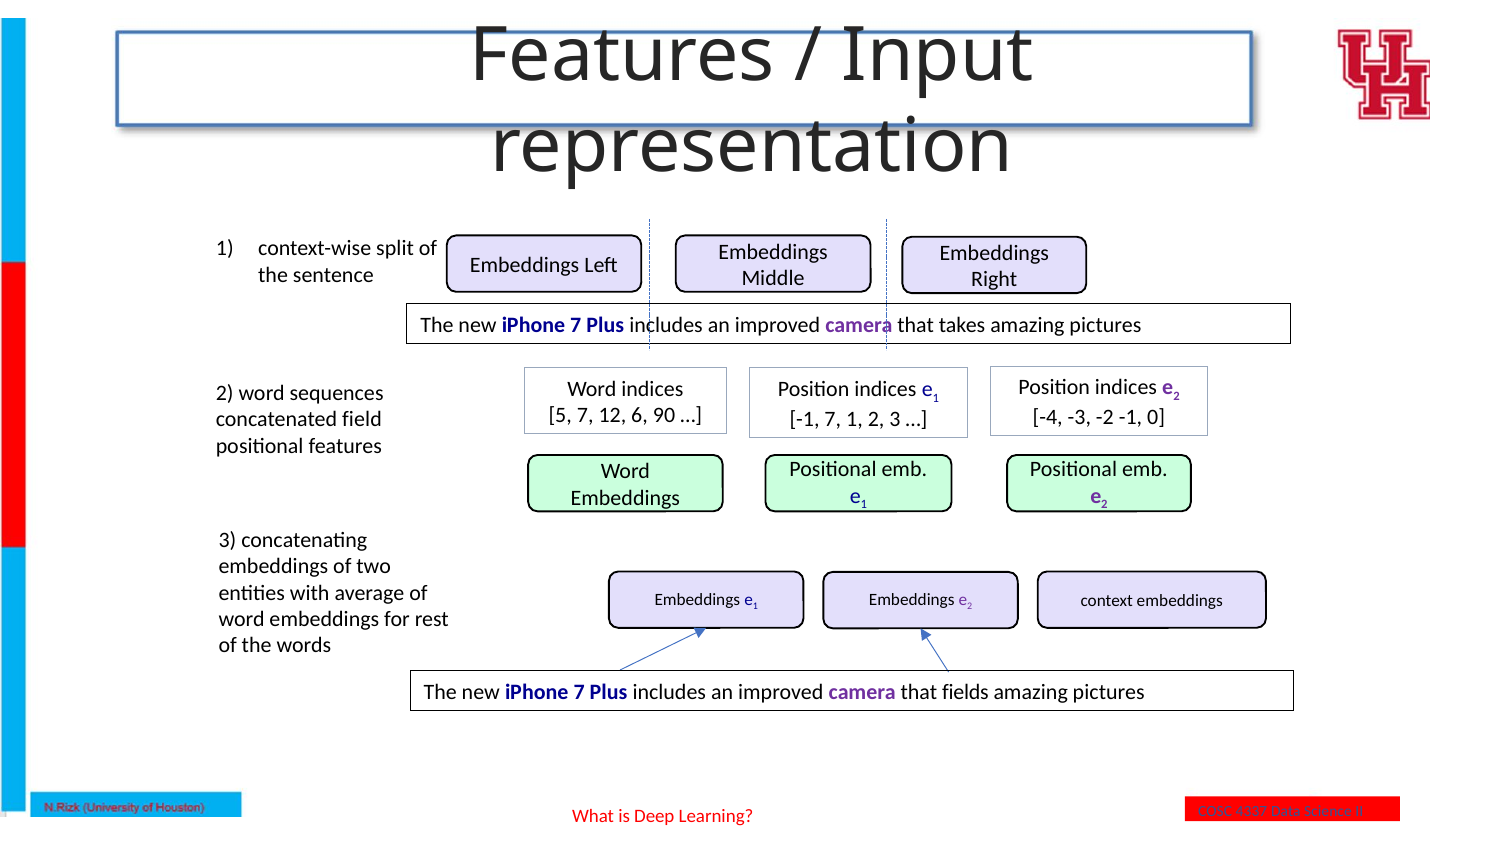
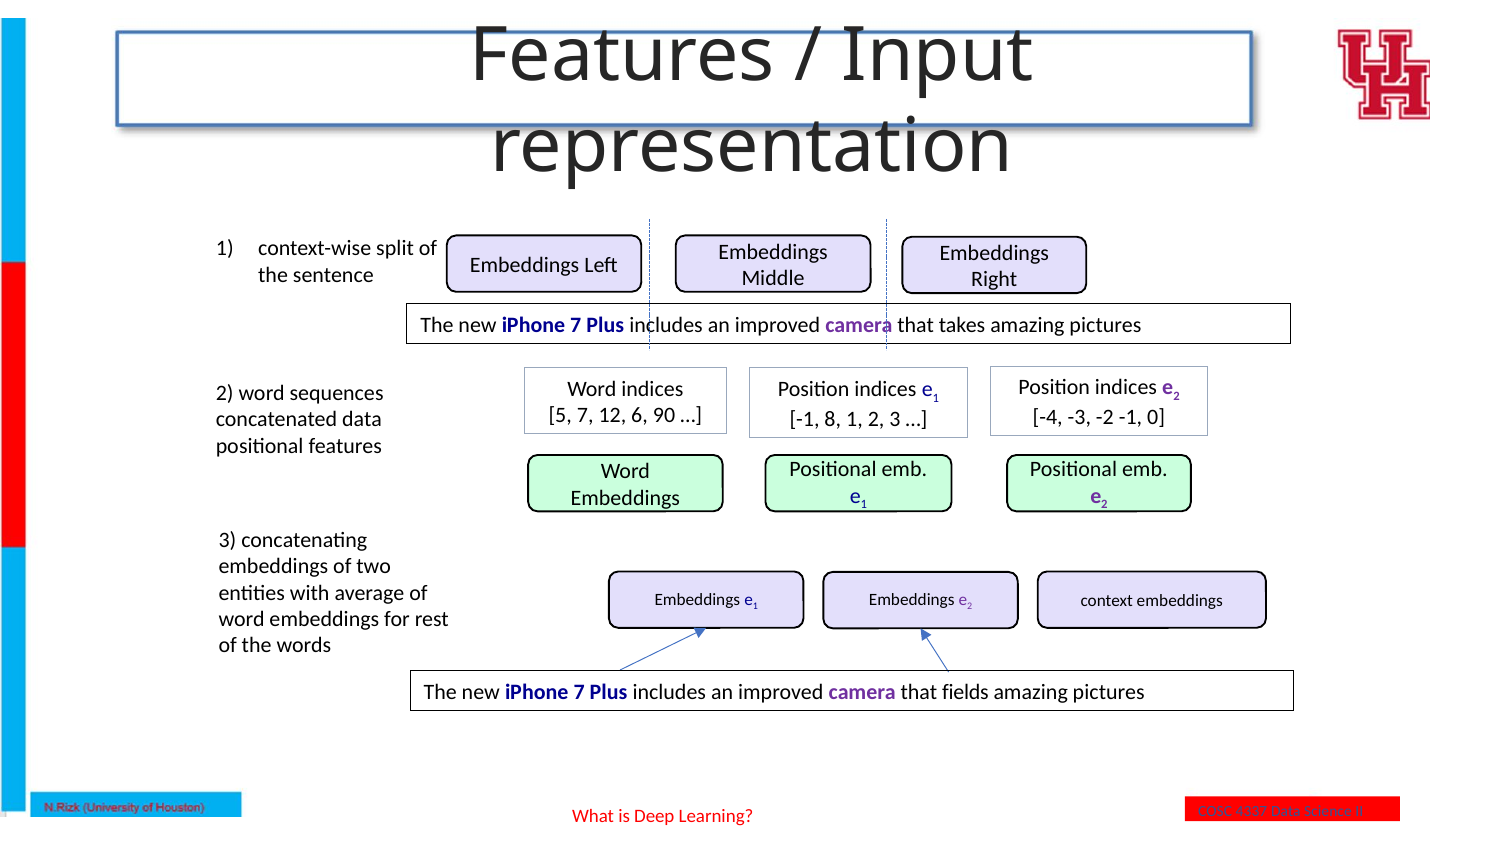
-1 7: 7 -> 8
concatenated field: field -> data
